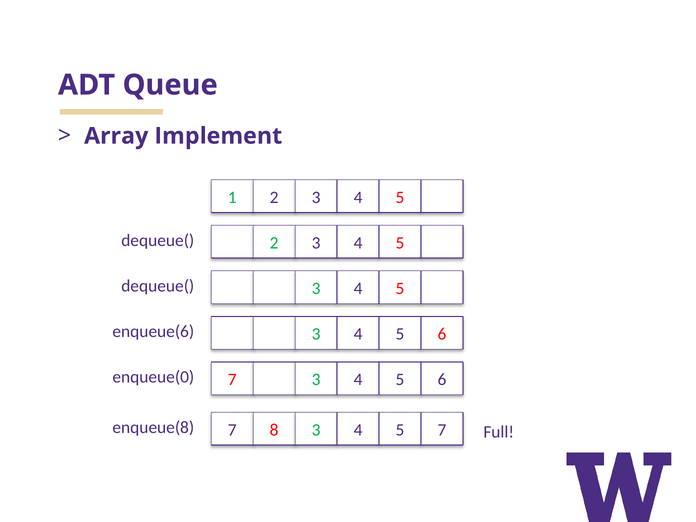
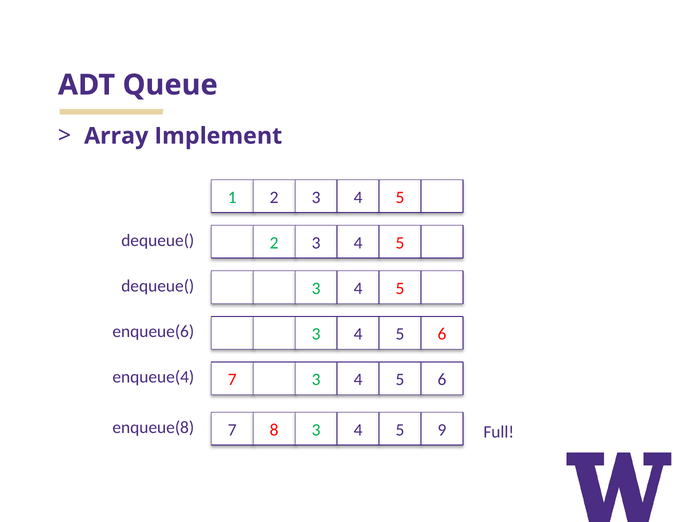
enqueue(0: enqueue(0 -> enqueue(4
5 7: 7 -> 9
